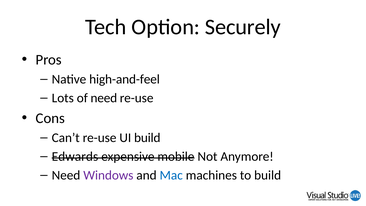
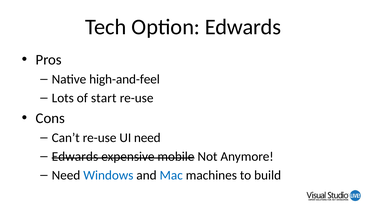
Option Securely: Securely -> Edwards
of need: need -> start
UI build: build -> need
Windows colour: purple -> blue
